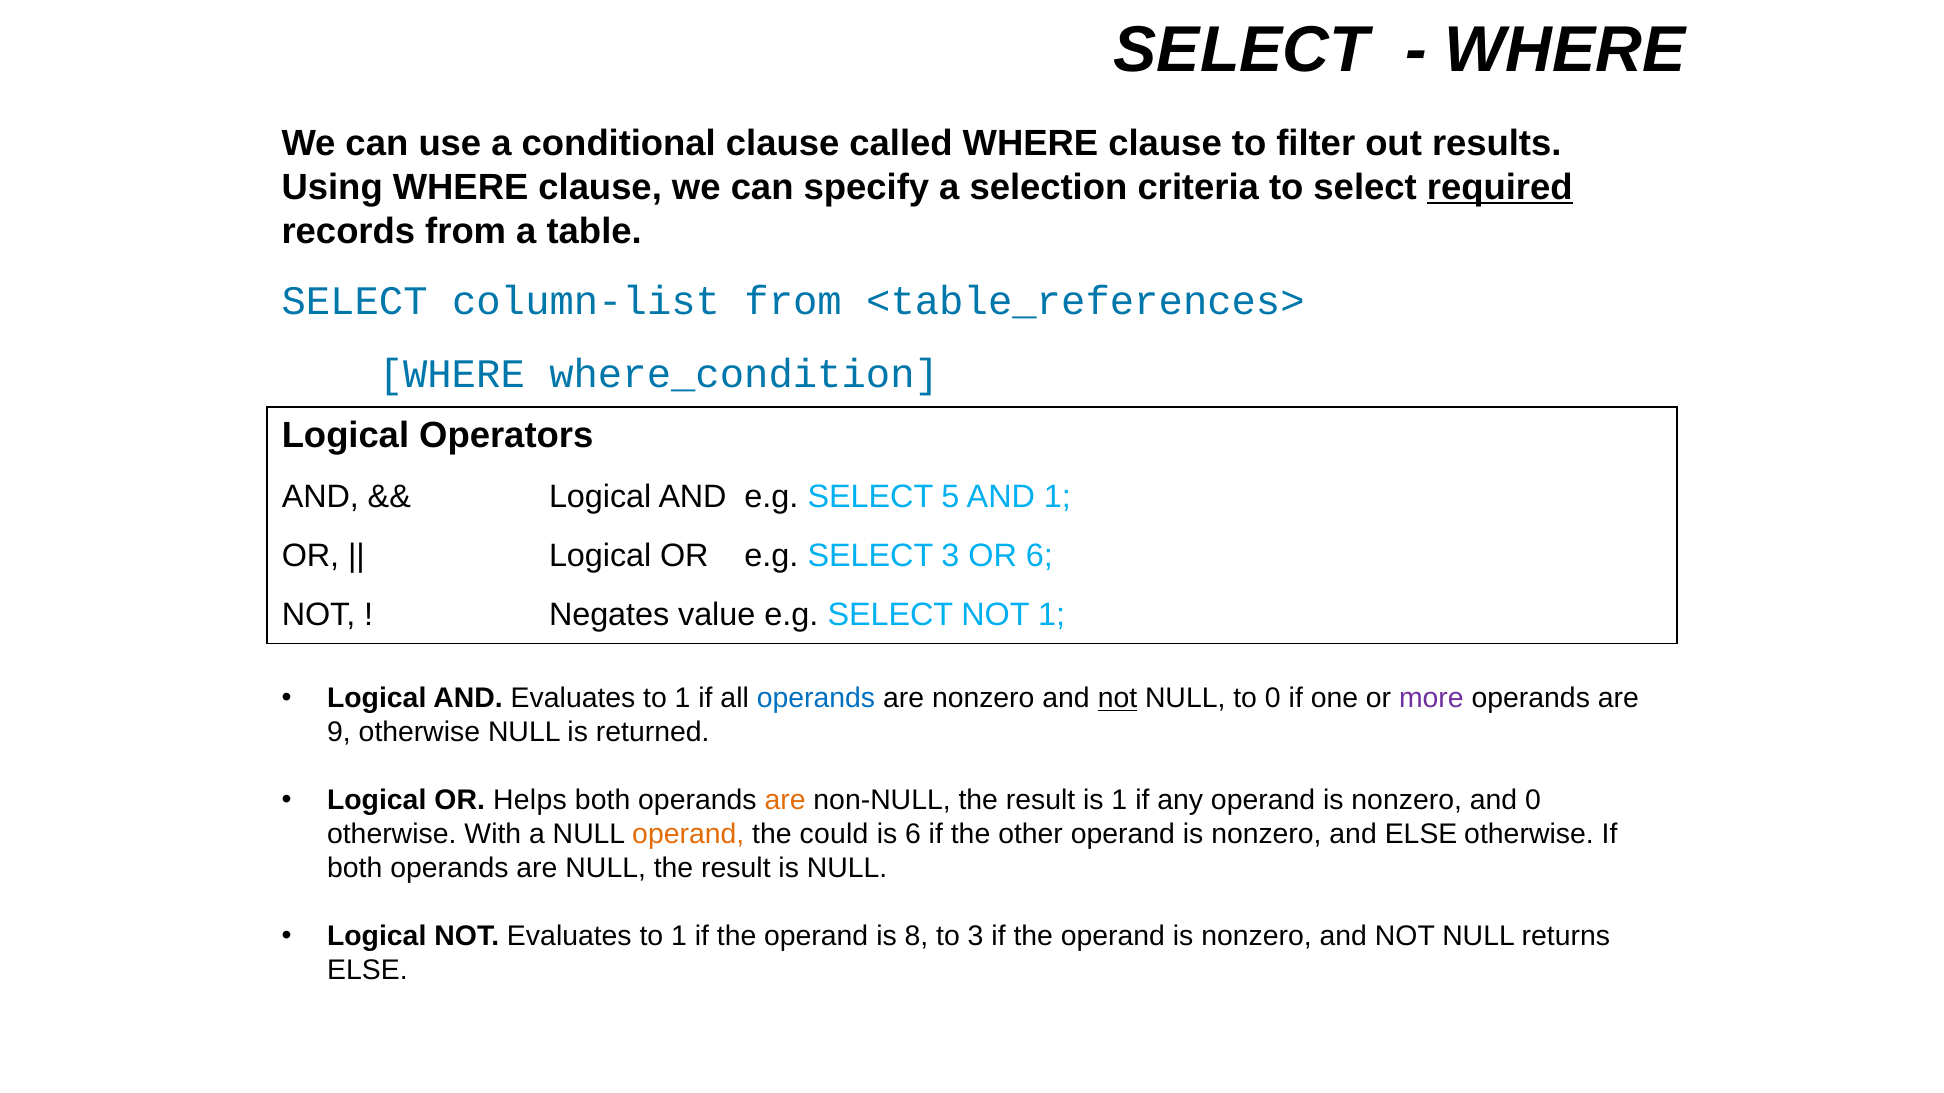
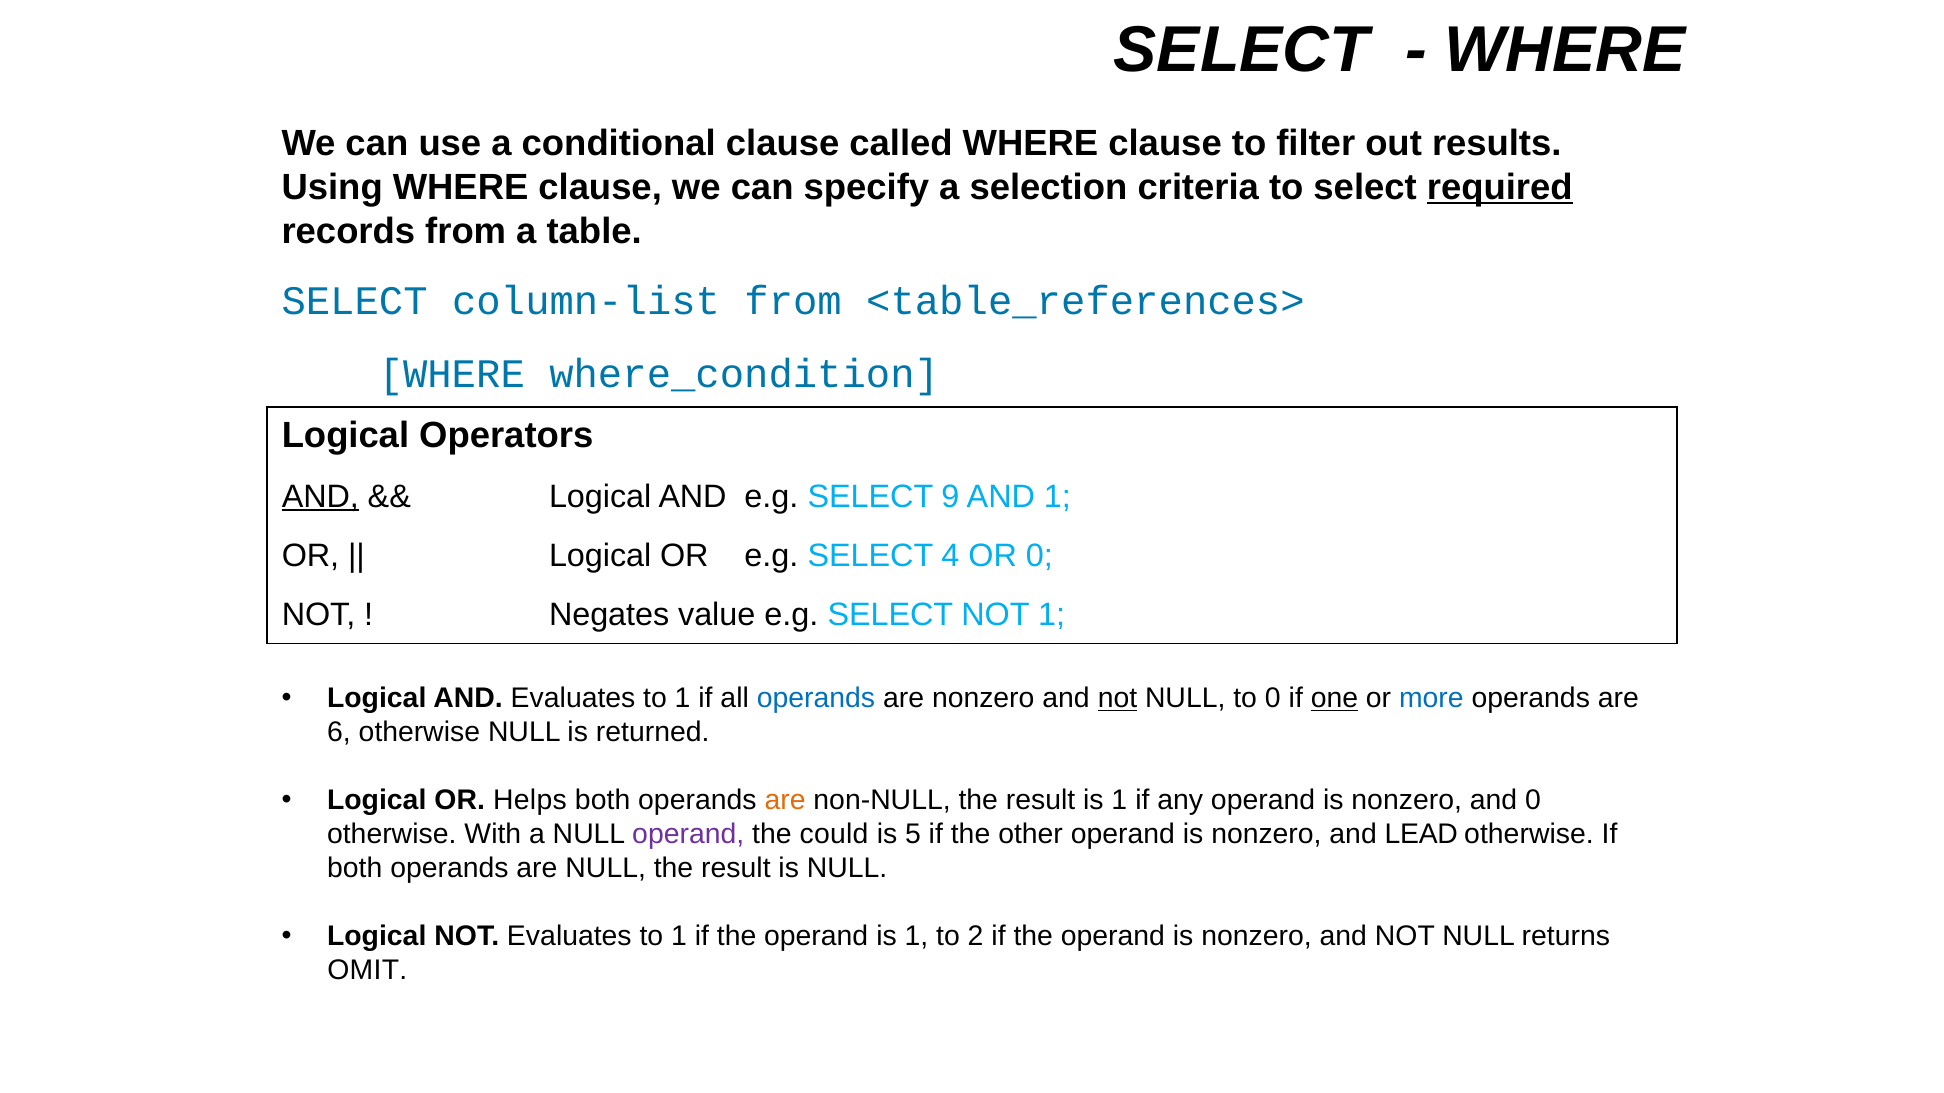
AND at (320, 497) underline: none -> present
5: 5 -> 9
SELECT 3: 3 -> 4
OR 6: 6 -> 0
one underline: none -> present
more colour: purple -> blue
9: 9 -> 6
operand at (688, 835) colour: orange -> purple
is 6: 6 -> 5
and ELSE: ELSE -> LEAD
operand is 8: 8 -> 1
to 3: 3 -> 2
ELSE at (367, 971): ELSE -> OMIT
